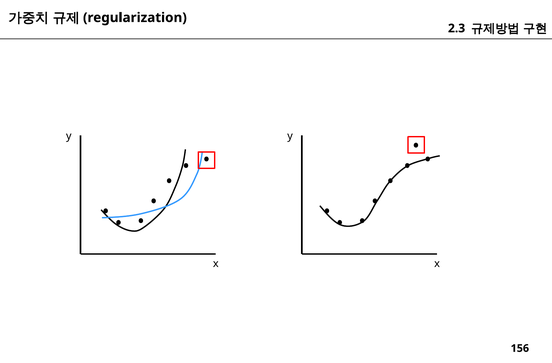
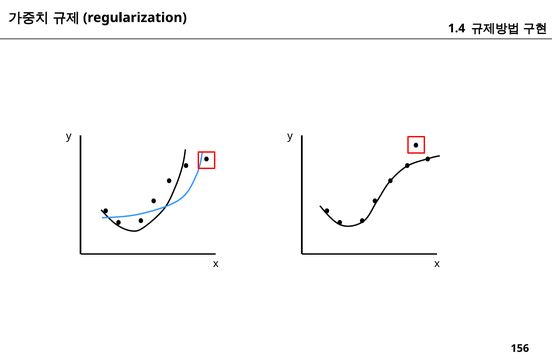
2.3: 2.3 -> 1.4
